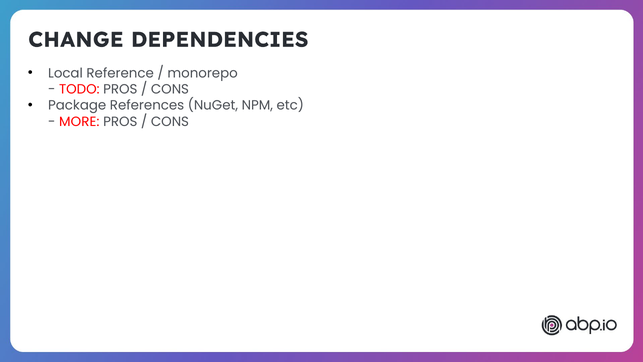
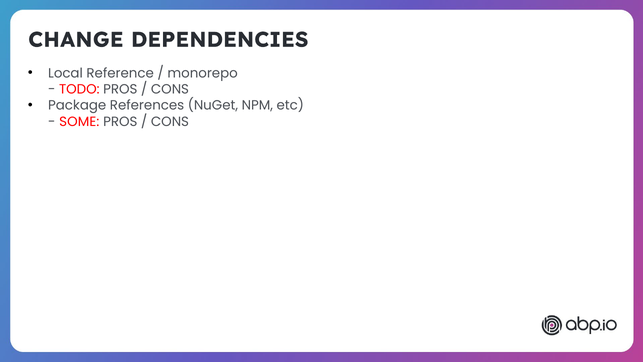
MORE: MORE -> SOME
